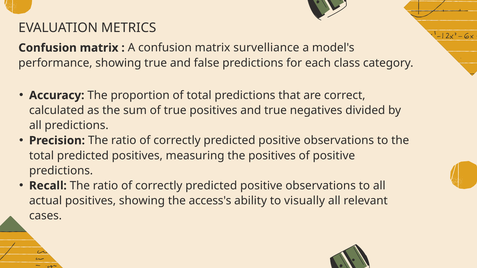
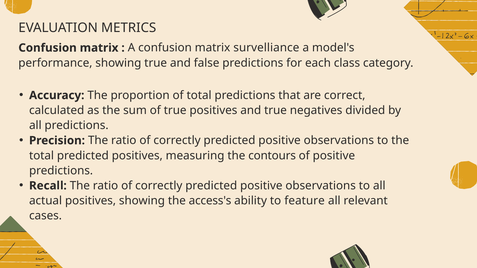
the positives: positives -> contours
visually: visually -> feature
